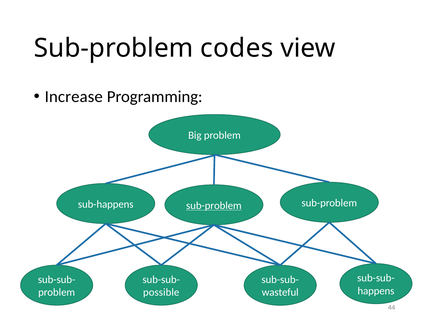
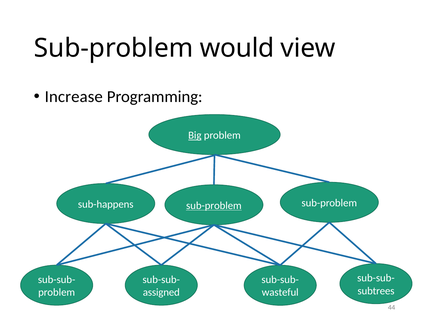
codes: codes -> would
Big underline: none -> present
happens: happens -> subtrees
possible: possible -> assigned
